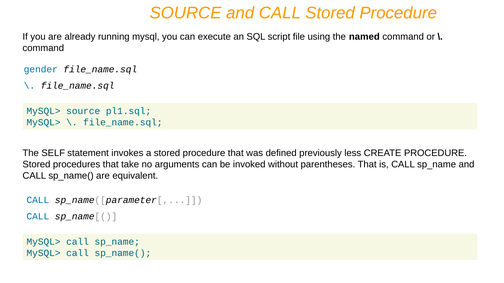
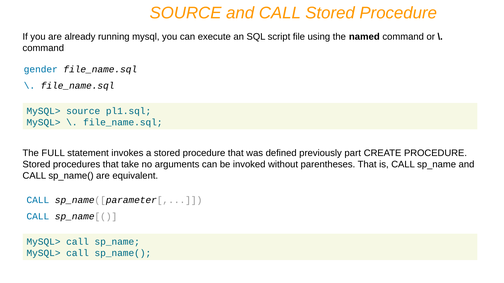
SELF: SELF -> FULL
less: less -> part
